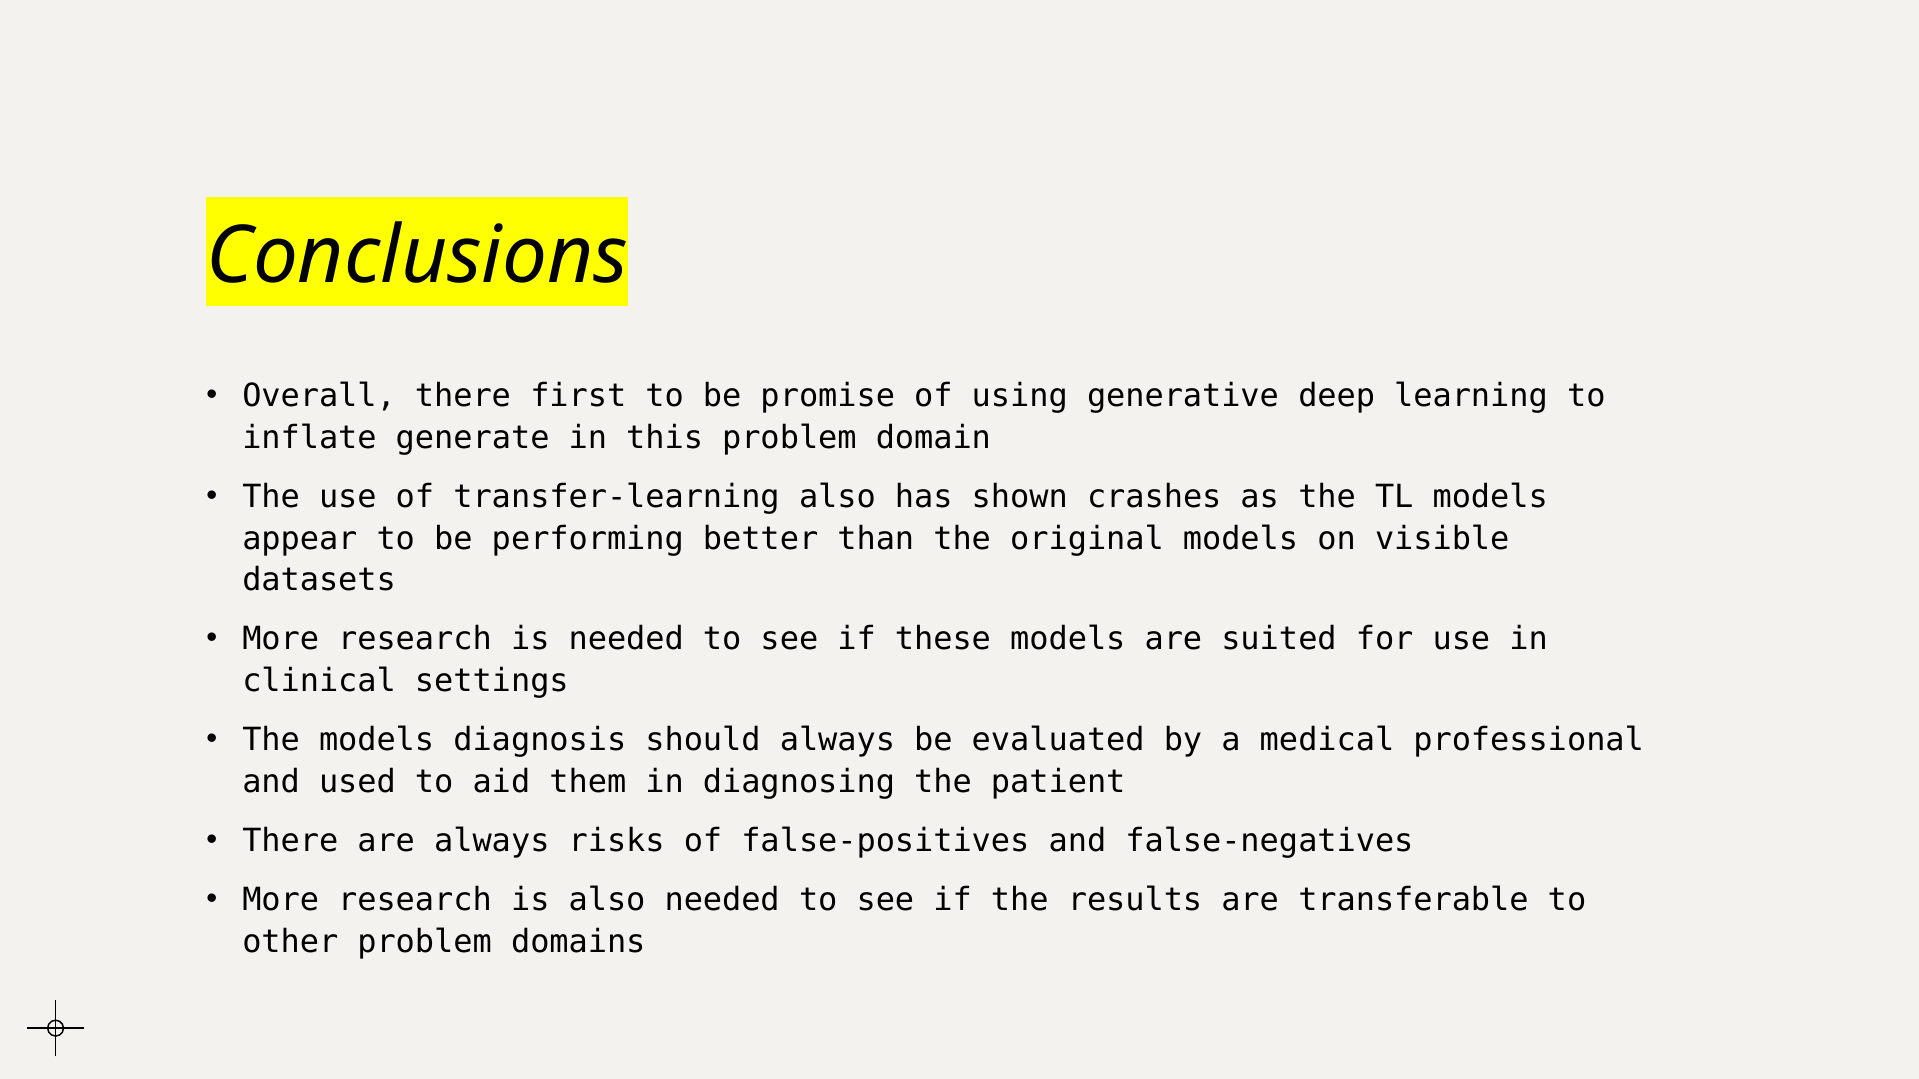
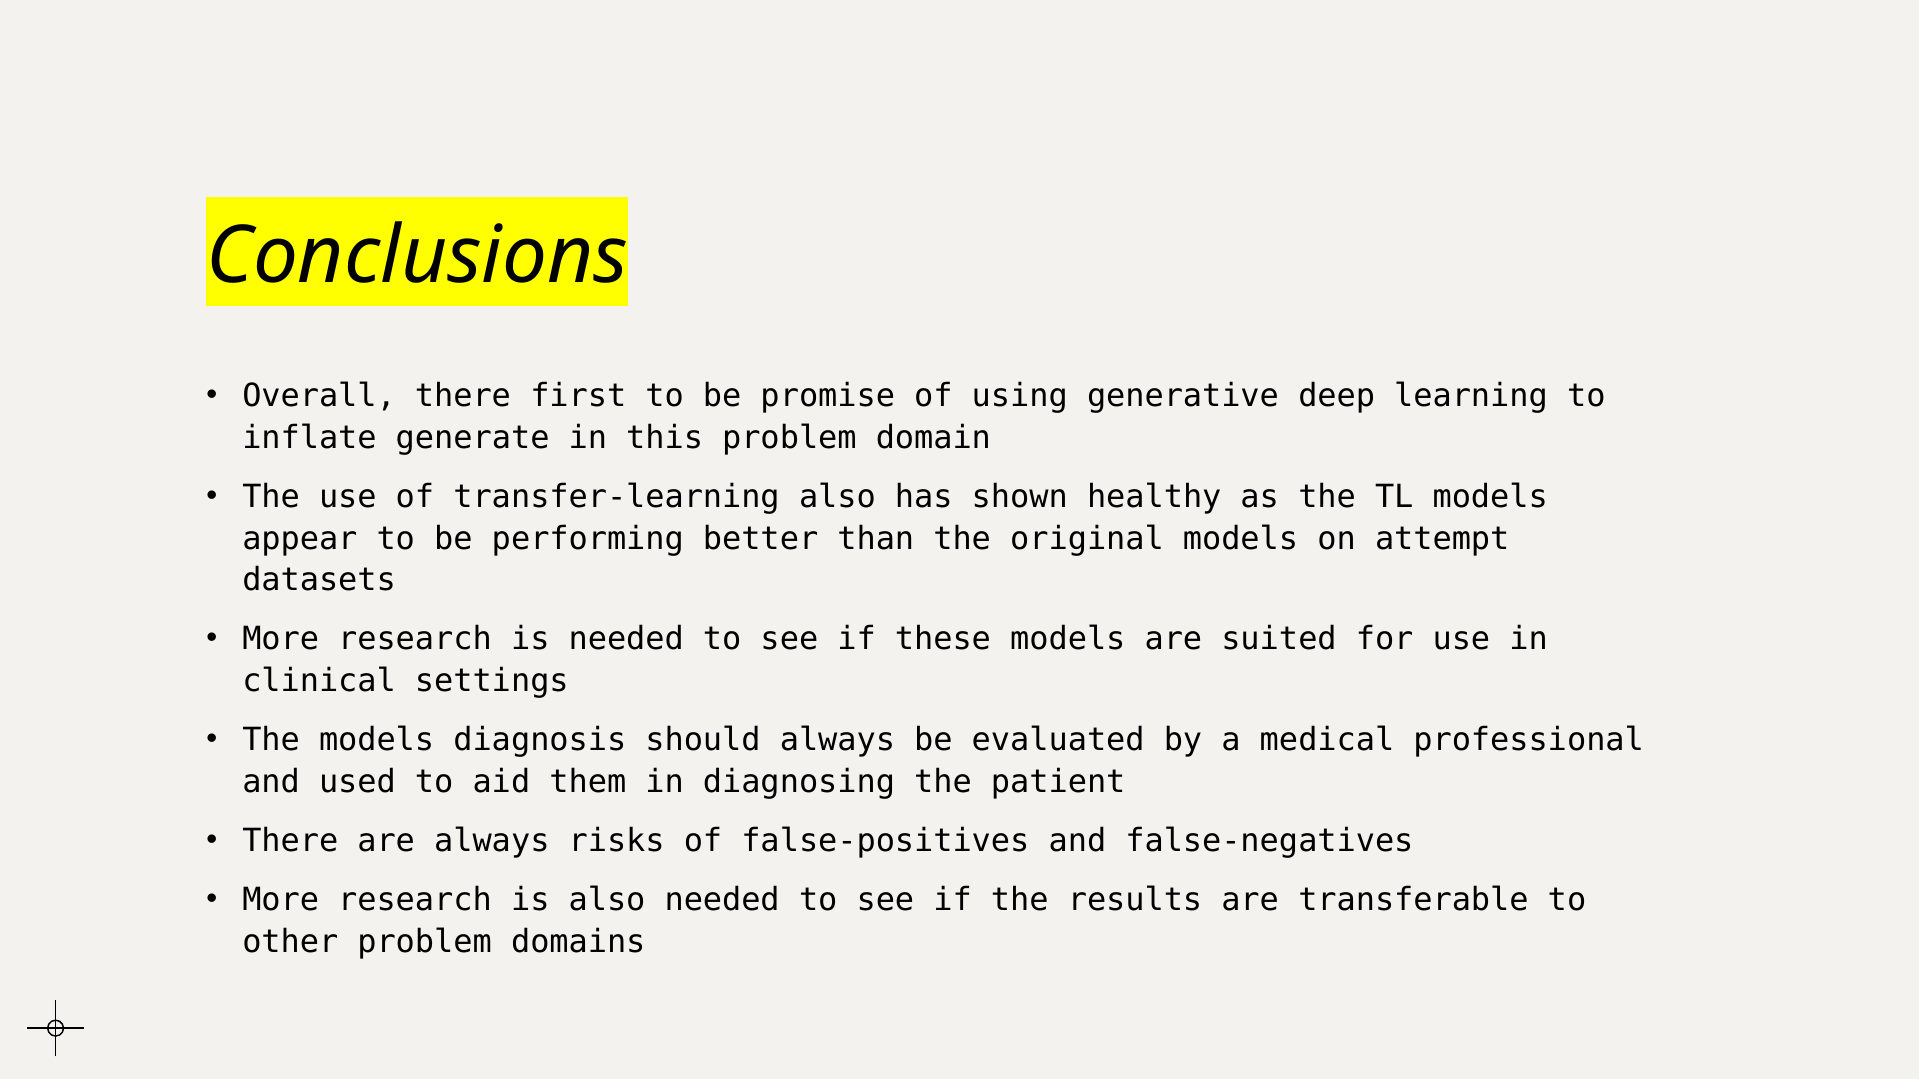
crashes: crashes -> healthy
visible: visible -> attempt
